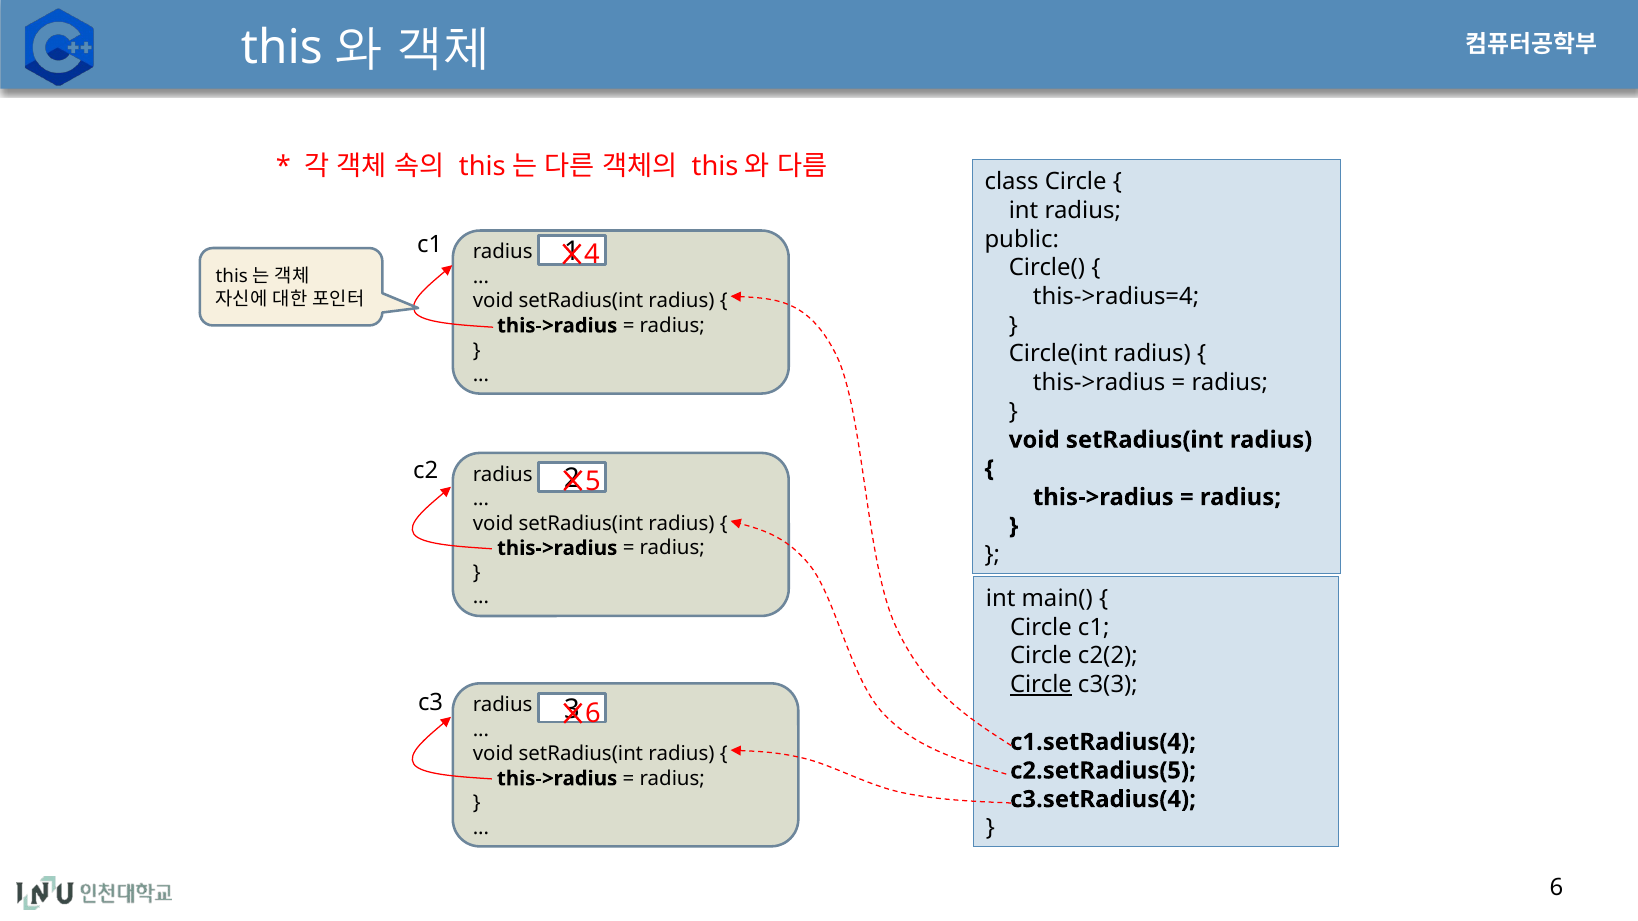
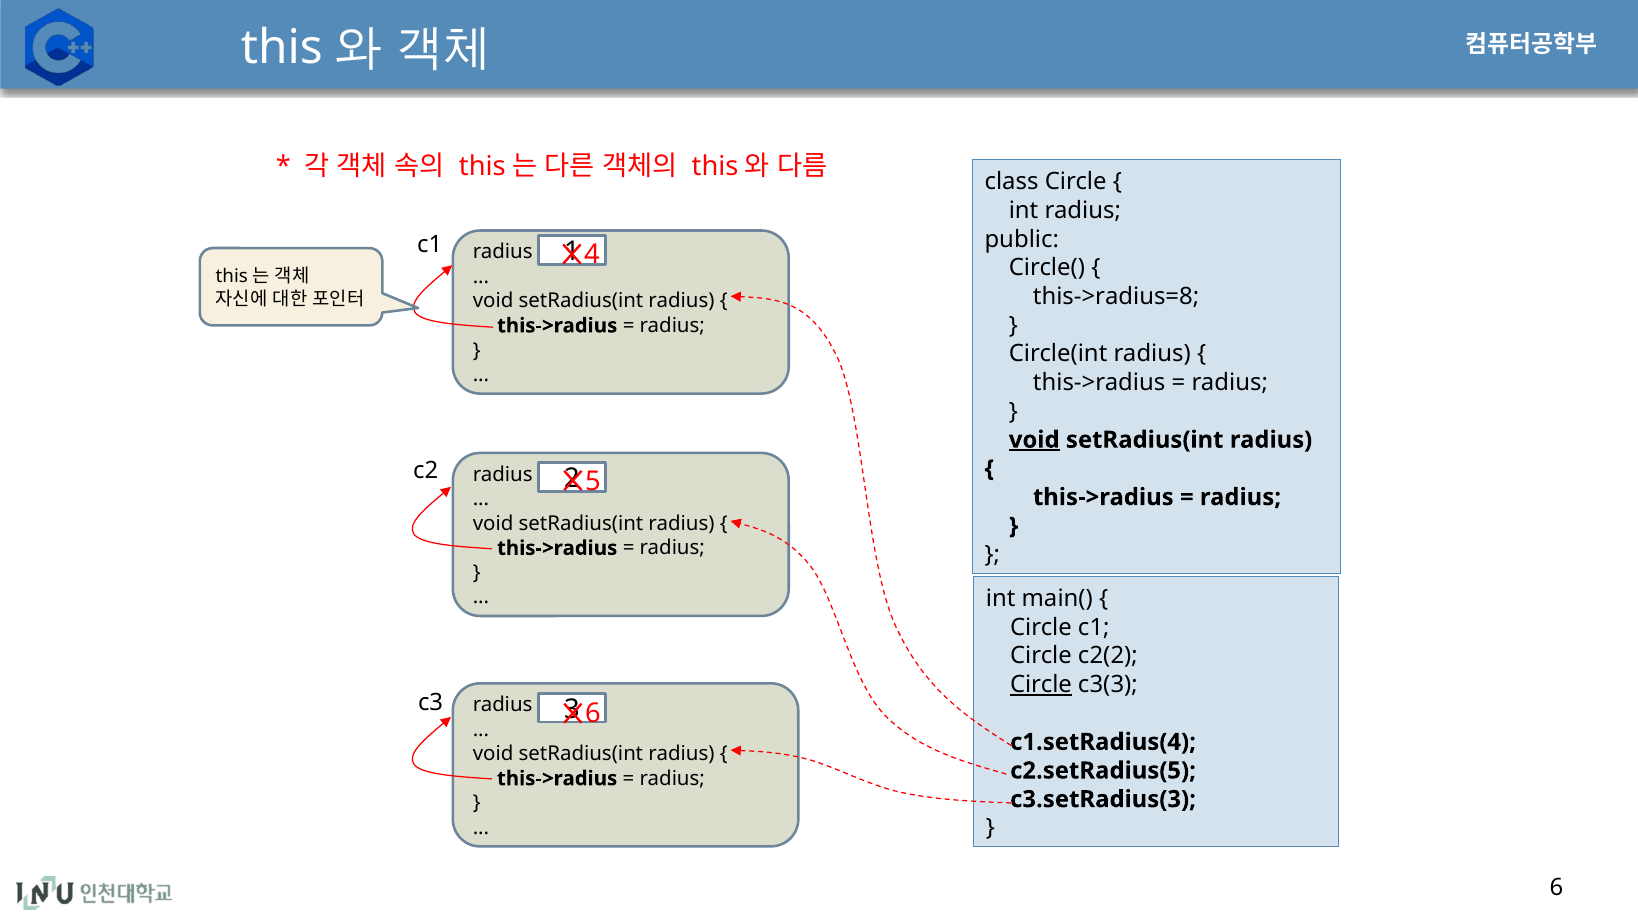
this->radius=4: this->radius=4 -> this->radius=8
void at (1034, 440) underline: none -> present
c3.setRadius(4: c3.setRadius(4 -> c3.setRadius(3
